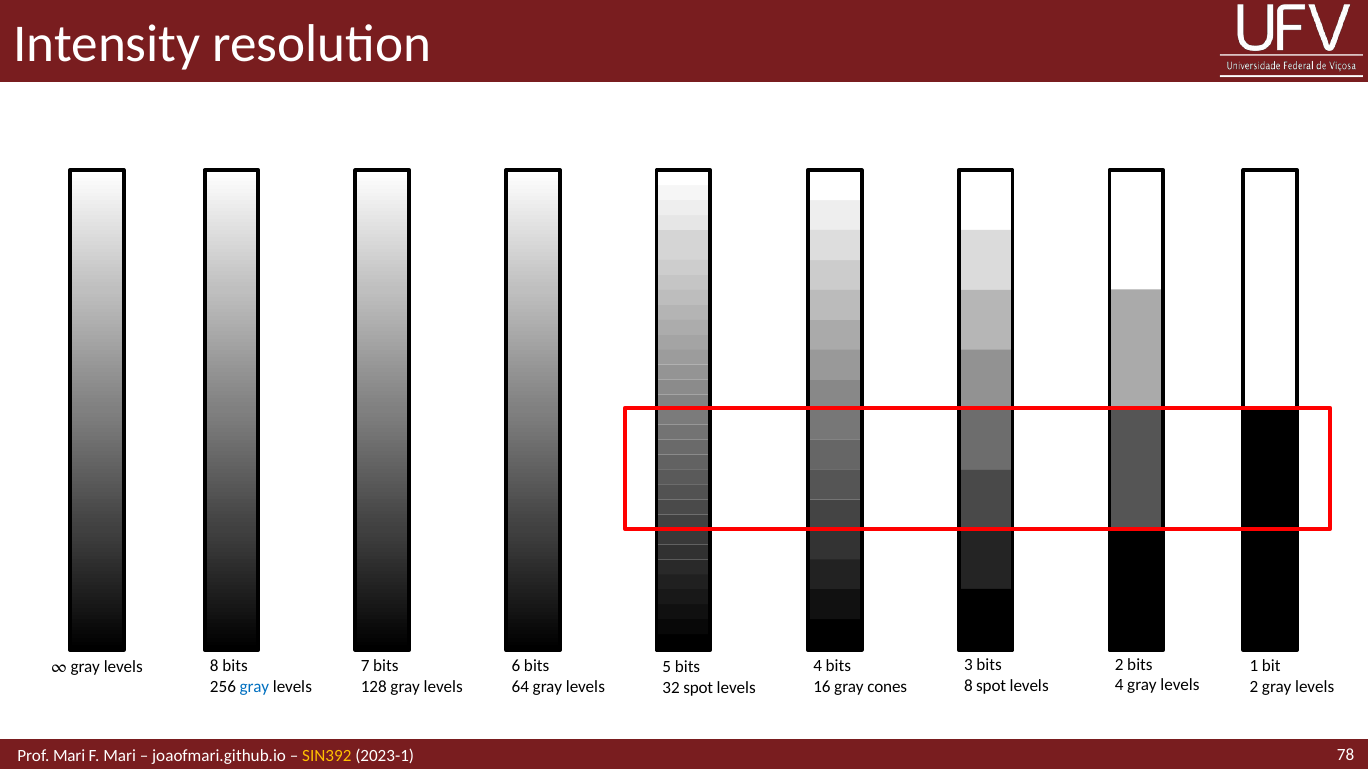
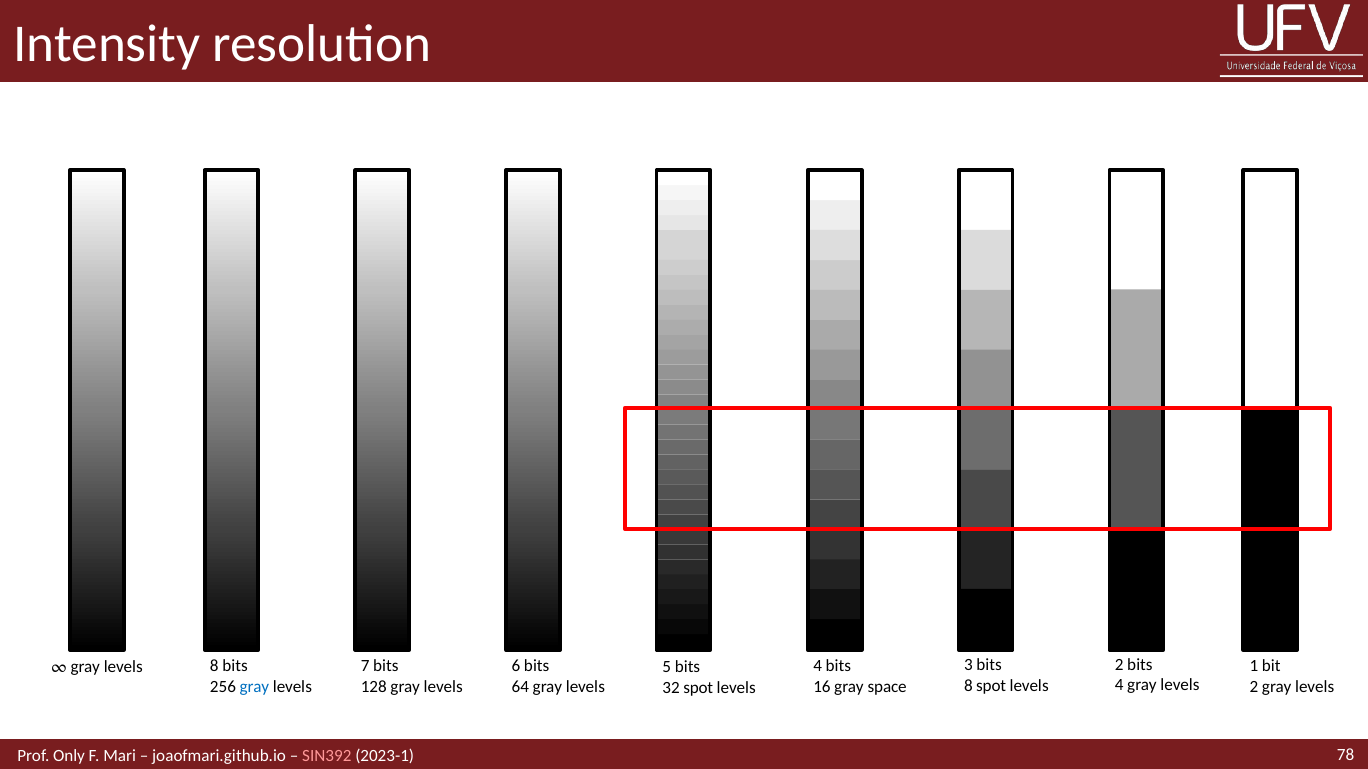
cones: cones -> space
Prof Mari: Mari -> Only
SIN392 colour: yellow -> pink
